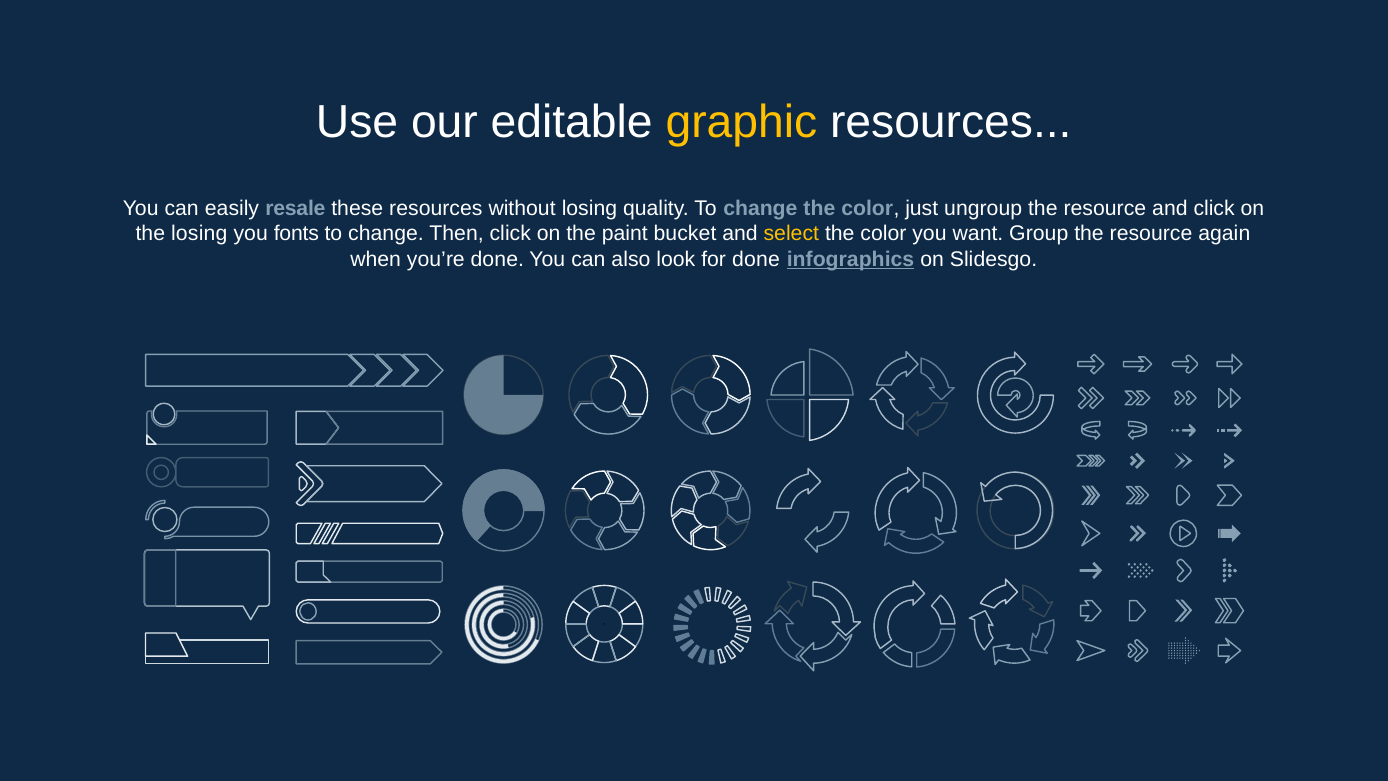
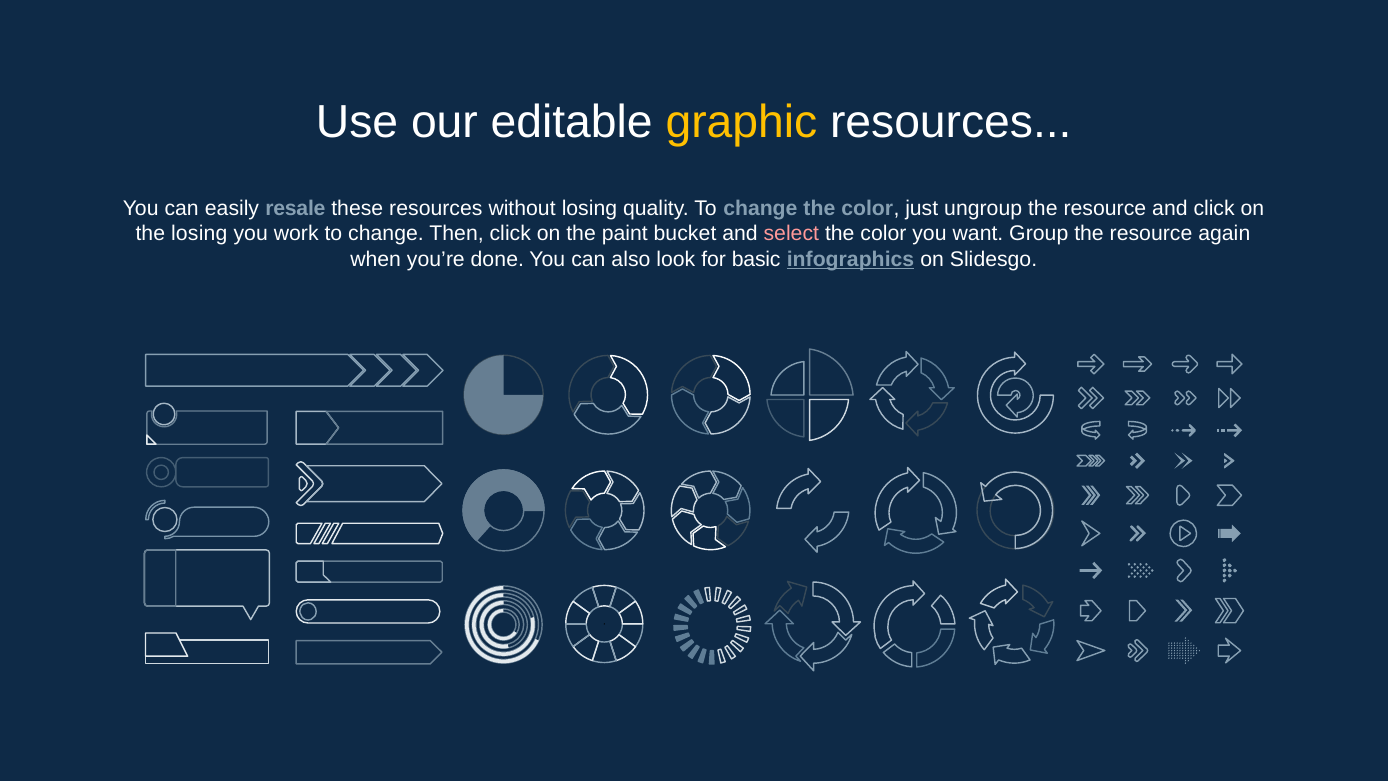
fonts: fonts -> work
select colour: yellow -> pink
for done: done -> basic
